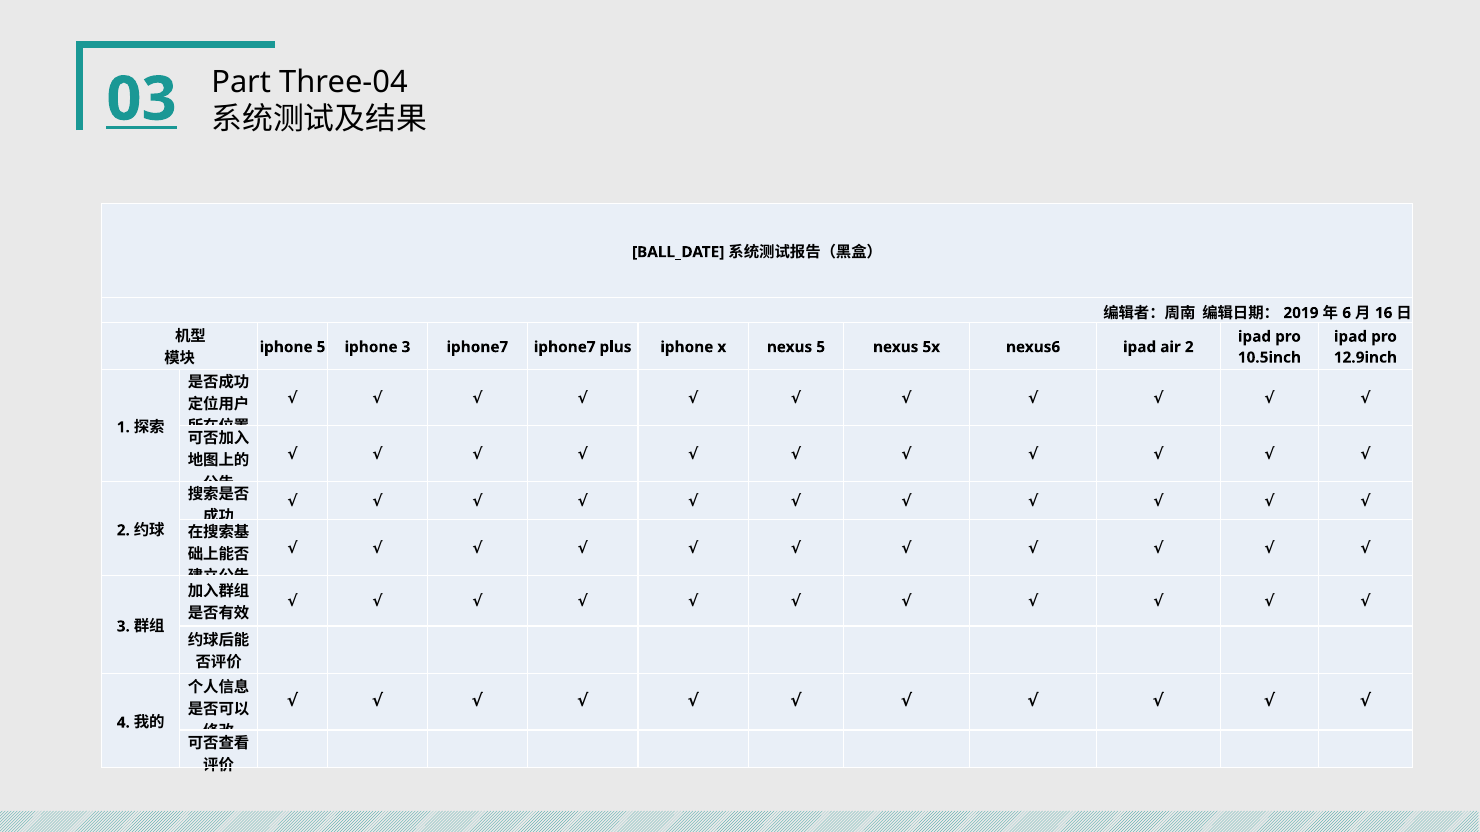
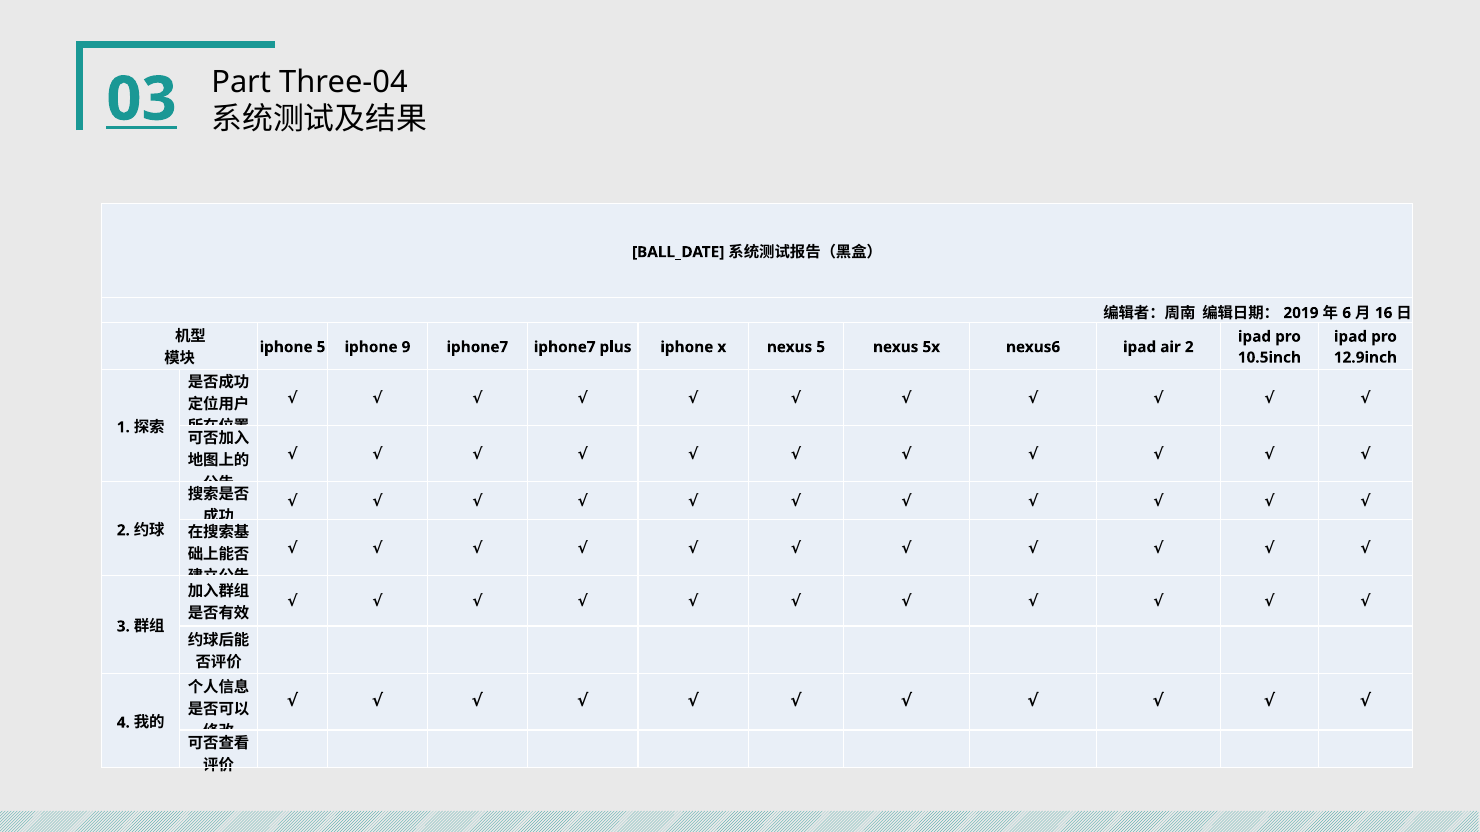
iphone 3: 3 -> 9
